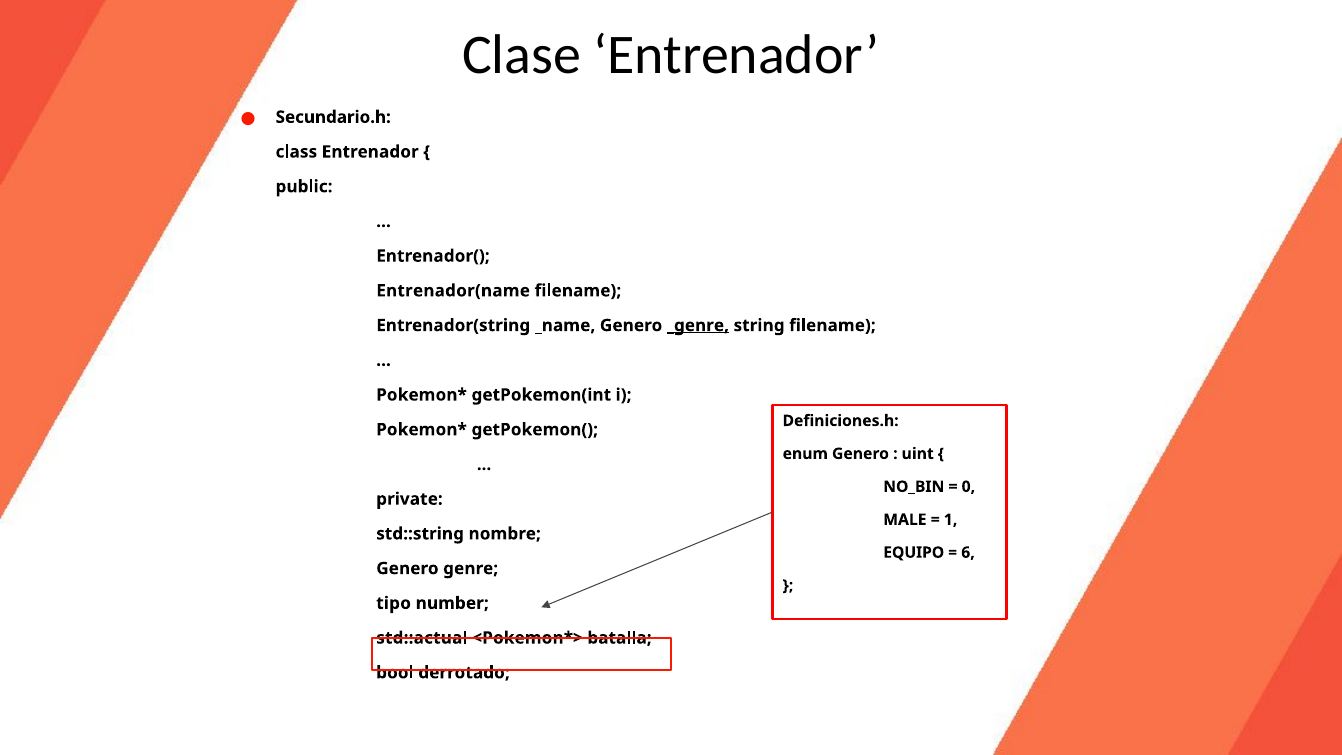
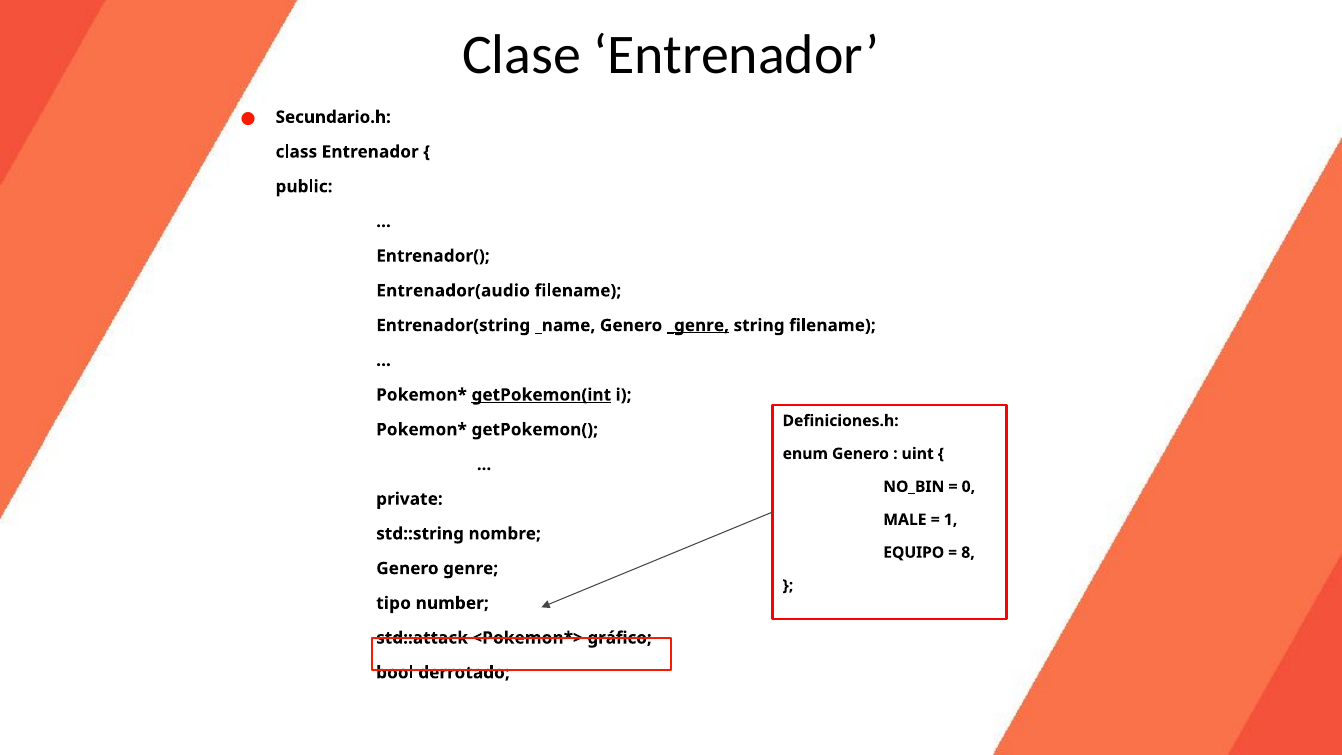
Entrenador(name: Entrenador(name -> Entrenador(audio
getPokemon(int underline: none -> present
6: 6 -> 8
std::actual: std::actual -> std::attack
batalla: batalla -> gráfico
